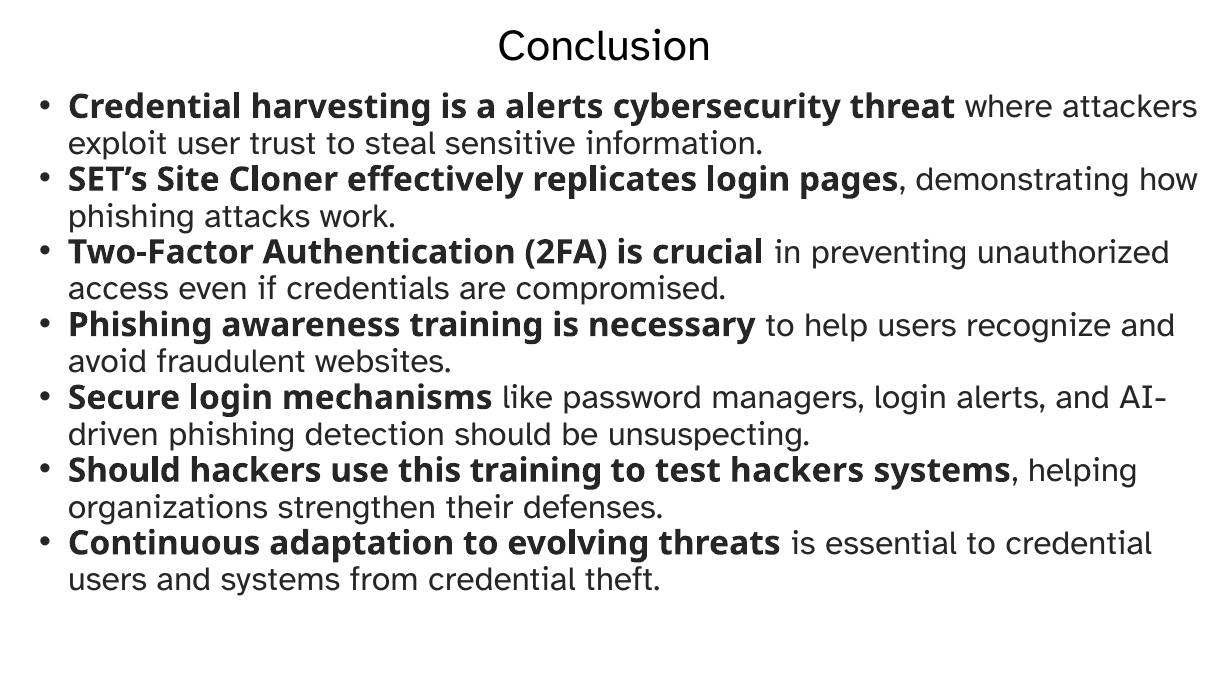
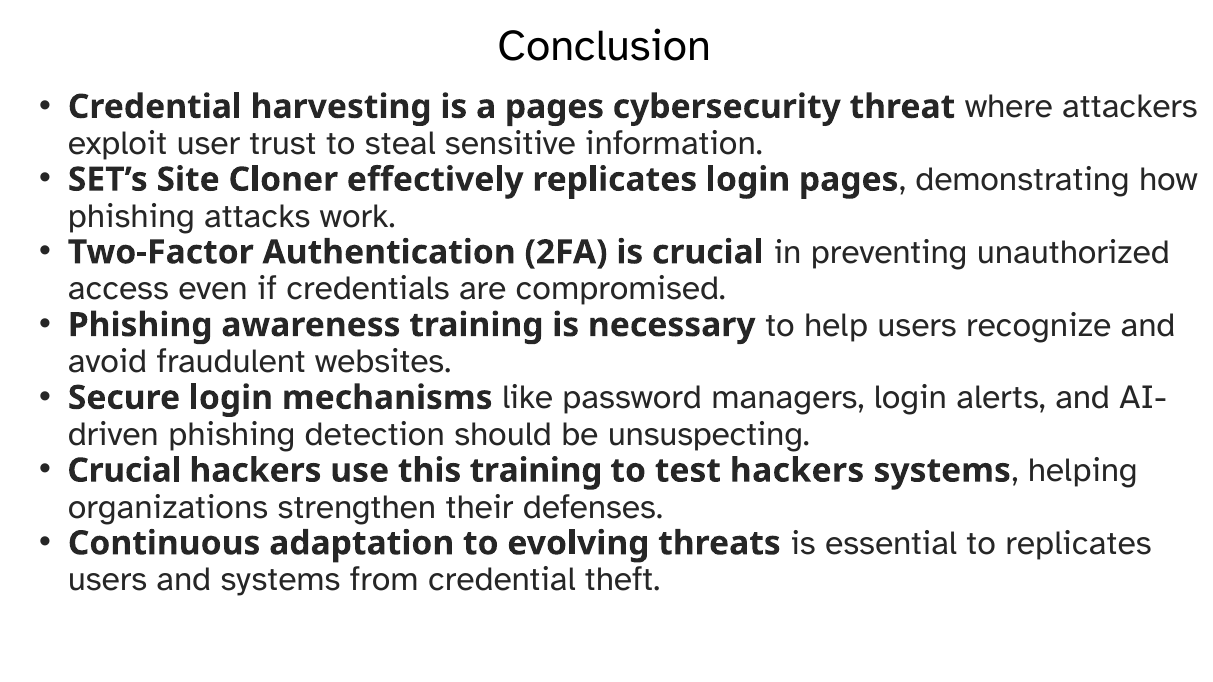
a alerts: alerts -> pages
Should at (124, 471): Should -> Crucial
to credential: credential -> replicates
